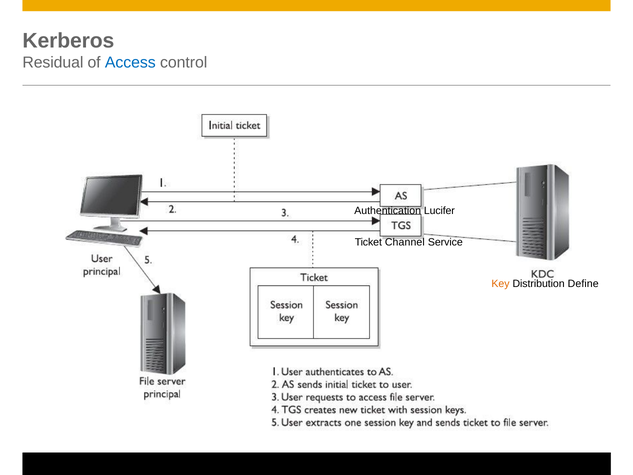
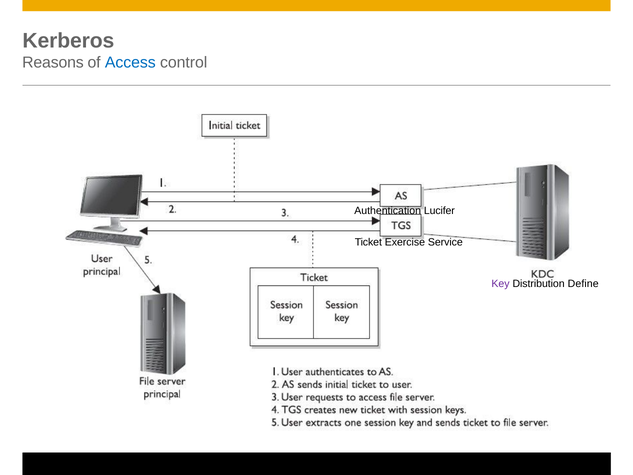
Residual: Residual -> Reasons
Channel: Channel -> Exercise
Key colour: orange -> purple
